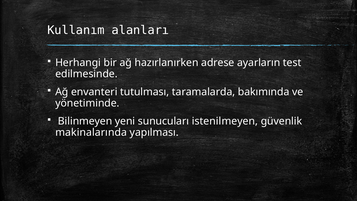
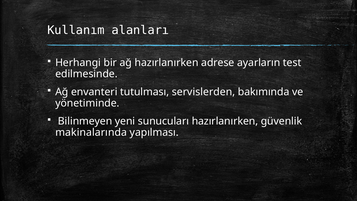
taramalarda: taramalarda -> servislerden
sunucuları istenilmeyen: istenilmeyen -> hazırlanırken
